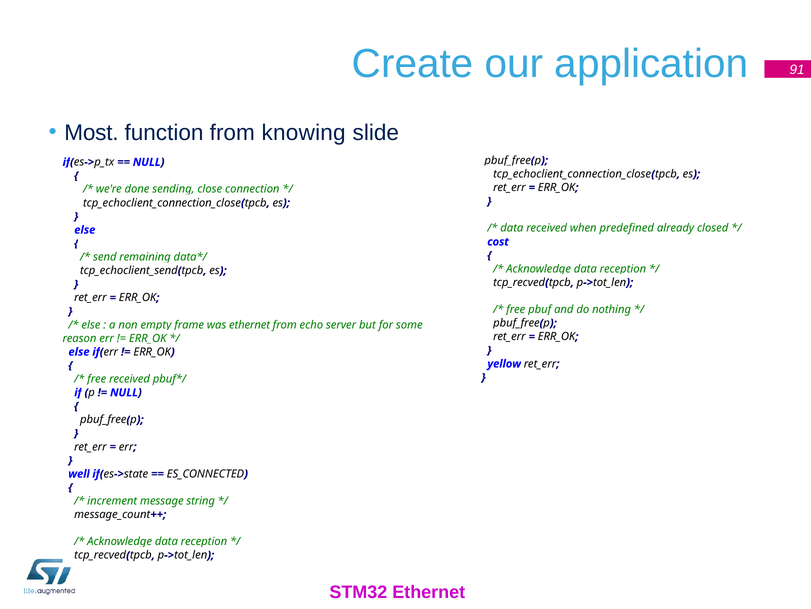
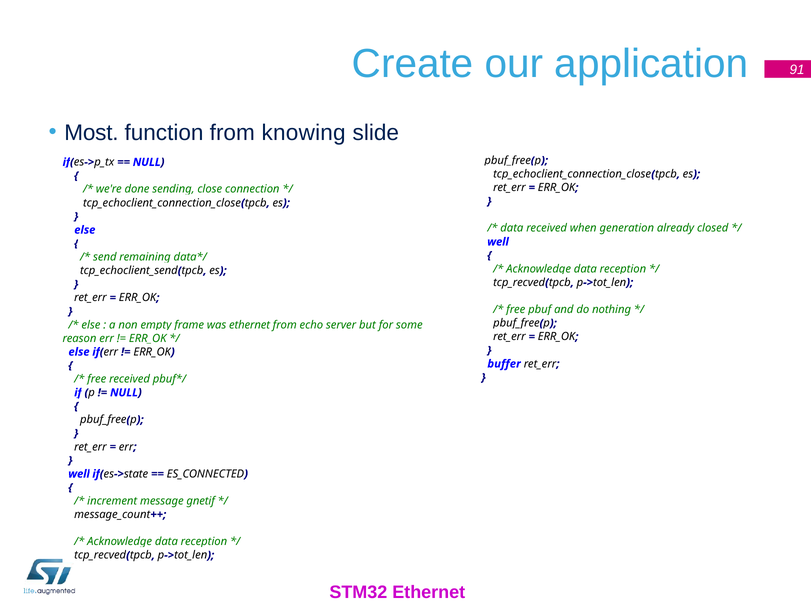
predefined: predefined -> generation
cost at (498, 242): cost -> well
yellow: yellow -> buffer
string: string -> gnetif
